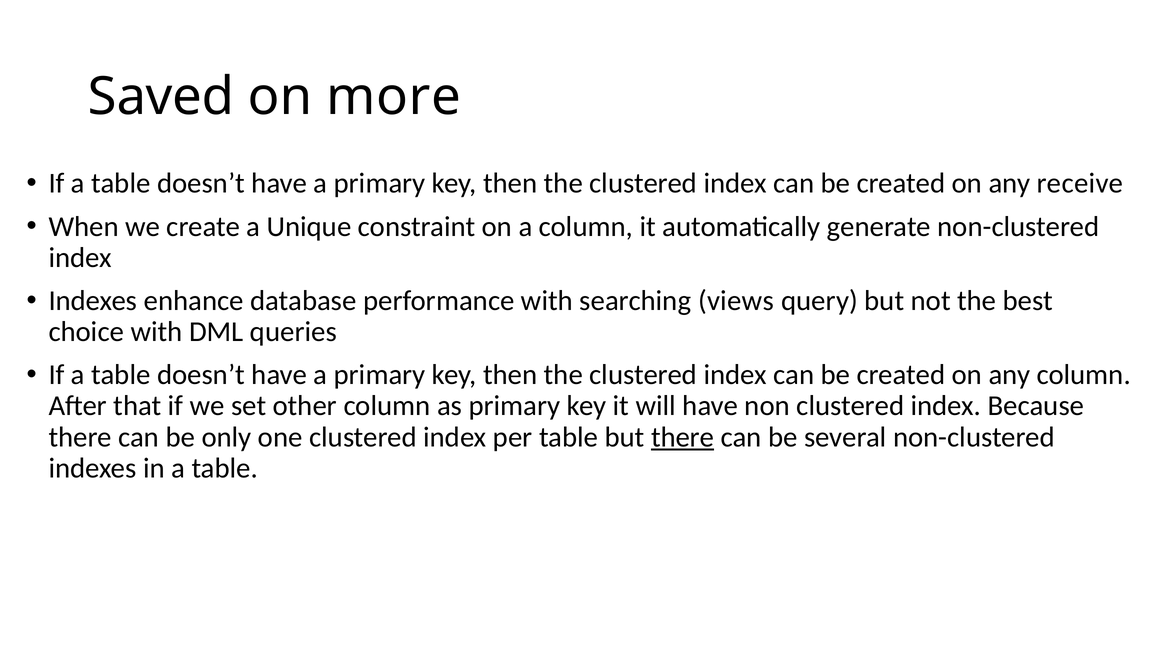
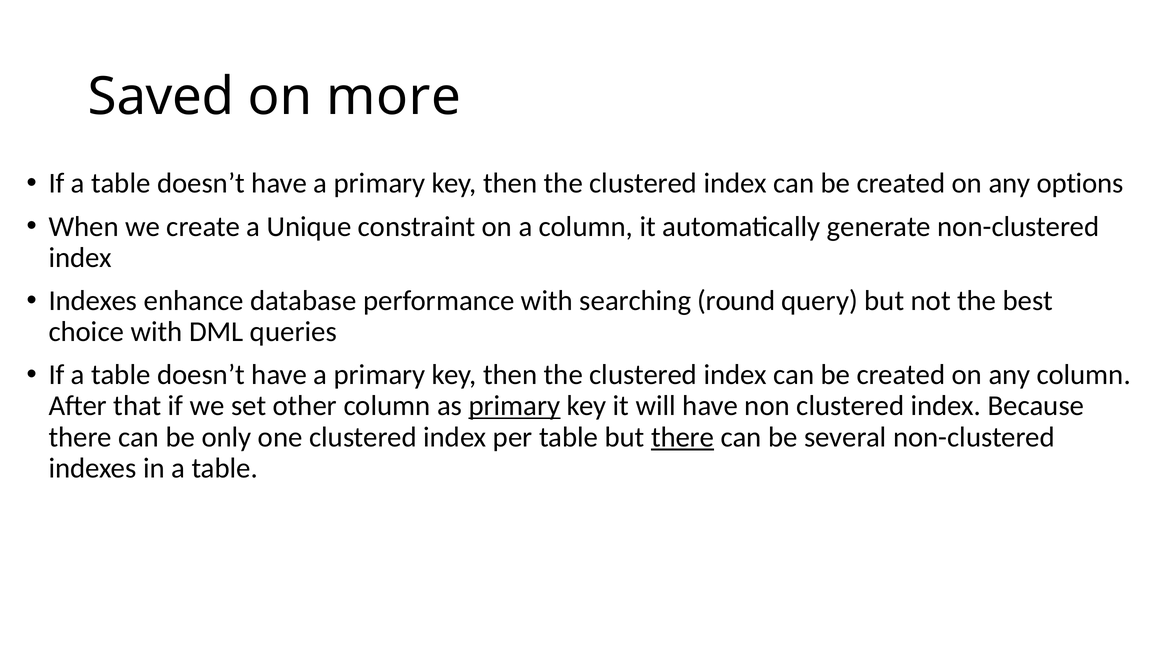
receive: receive -> options
views: views -> round
primary at (514, 406) underline: none -> present
